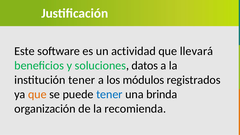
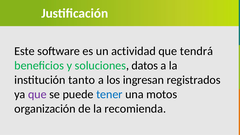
llevará: llevará -> tendrá
institución tener: tener -> tanto
módulos: módulos -> ingresan
que at (37, 94) colour: orange -> purple
brinda: brinda -> motos
